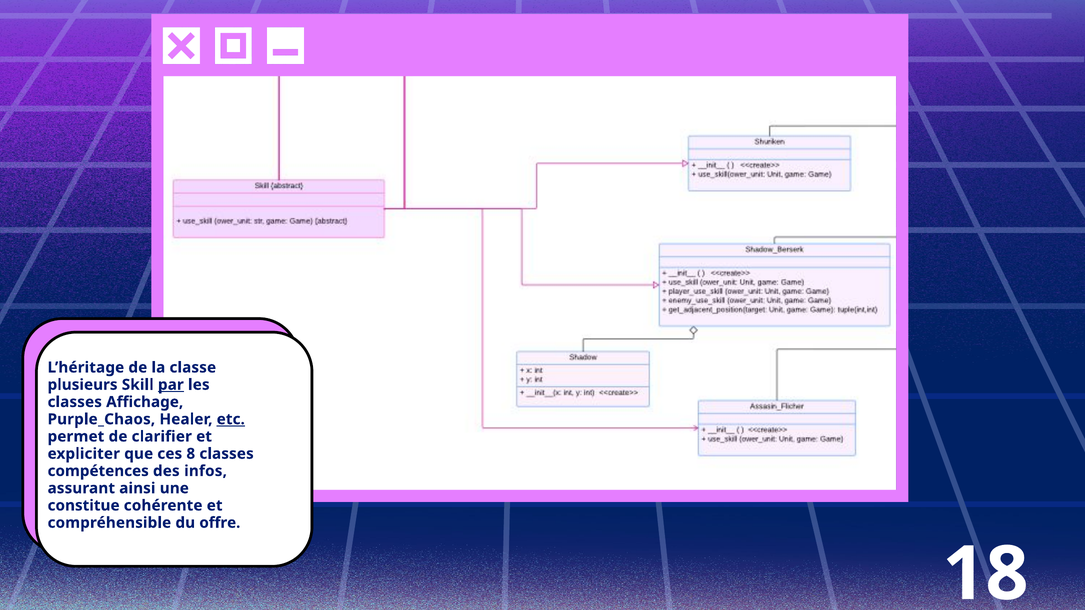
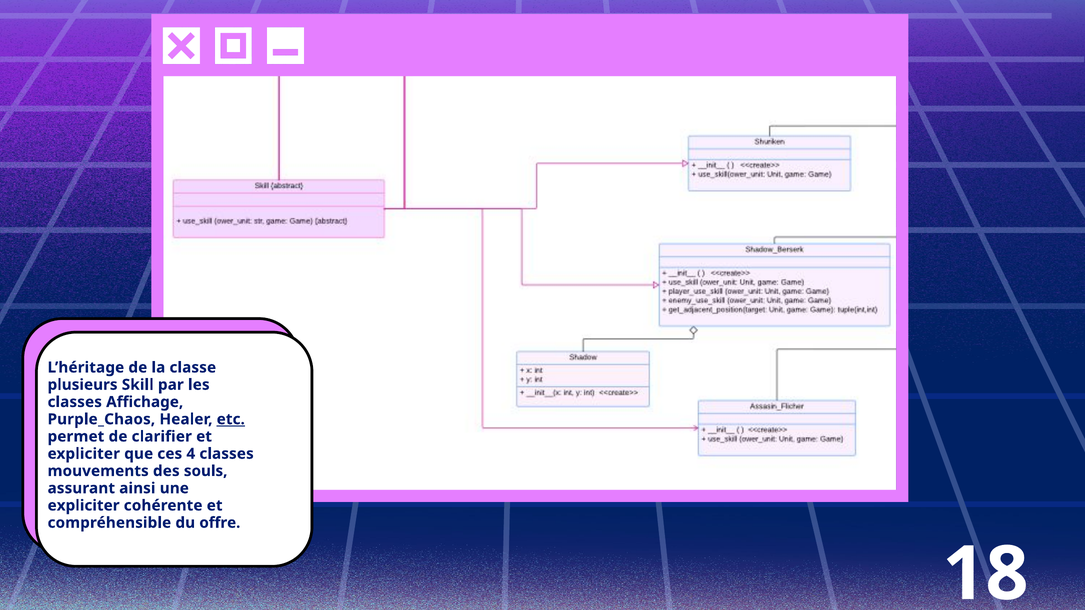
par underline: present -> none
8: 8 -> 4
compétences: compétences -> mouvements
infos: infos -> souls
constitue at (84, 506): constitue -> expliciter
